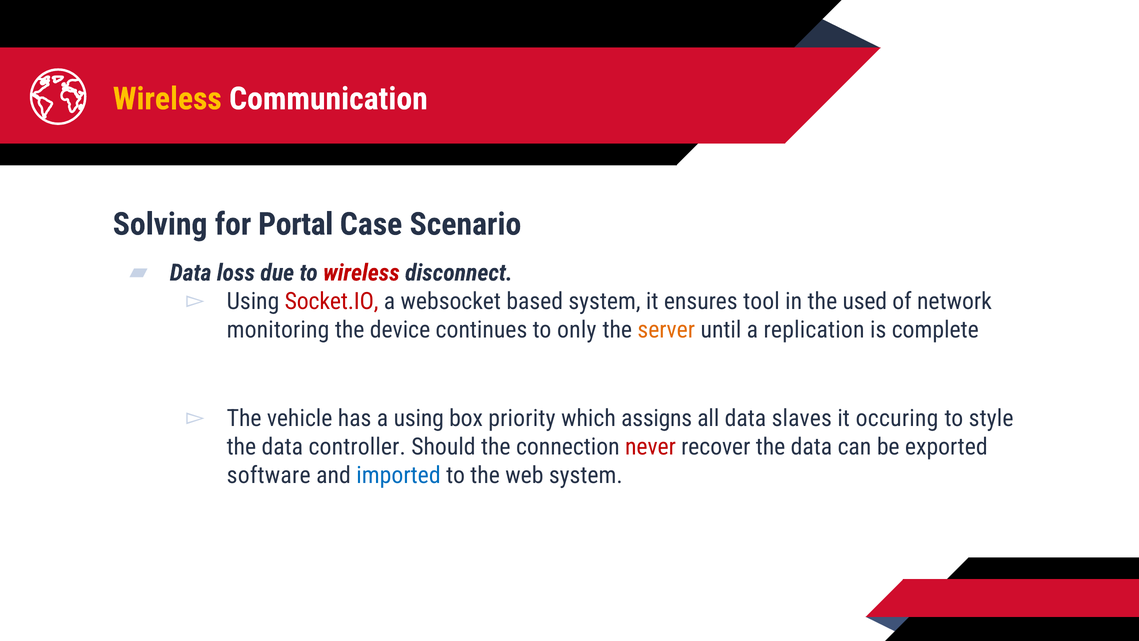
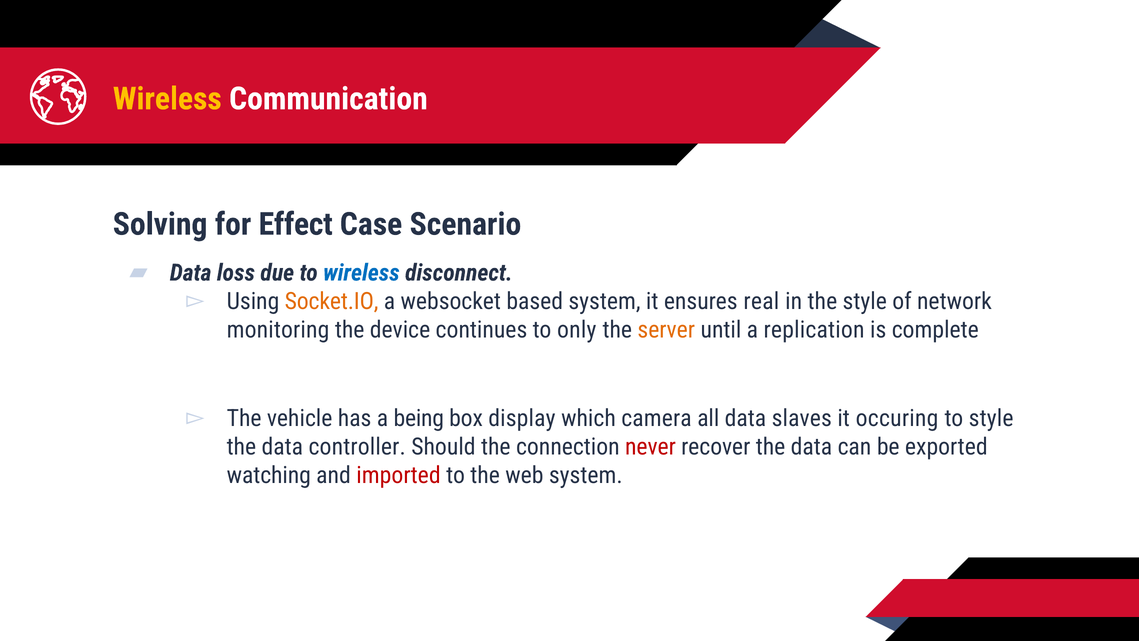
Portal: Portal -> Effect
wireless at (361, 273) colour: red -> blue
Socket.IO colour: red -> orange
tool: tool -> real
the used: used -> style
a using: using -> being
priority: priority -> display
assigns: assigns -> camera
software: software -> watching
imported colour: blue -> red
